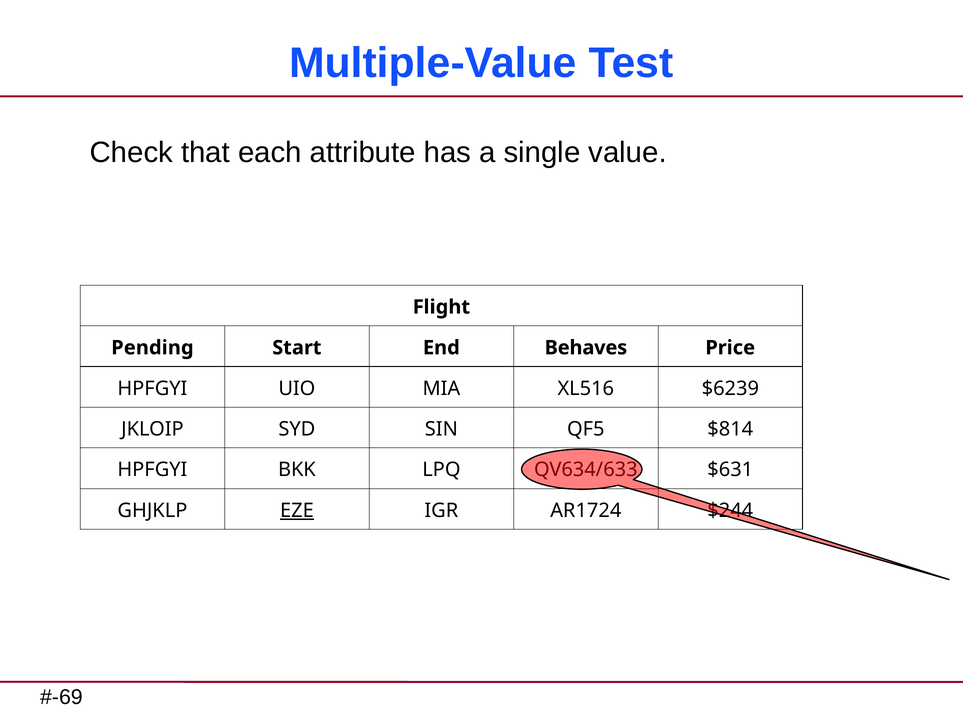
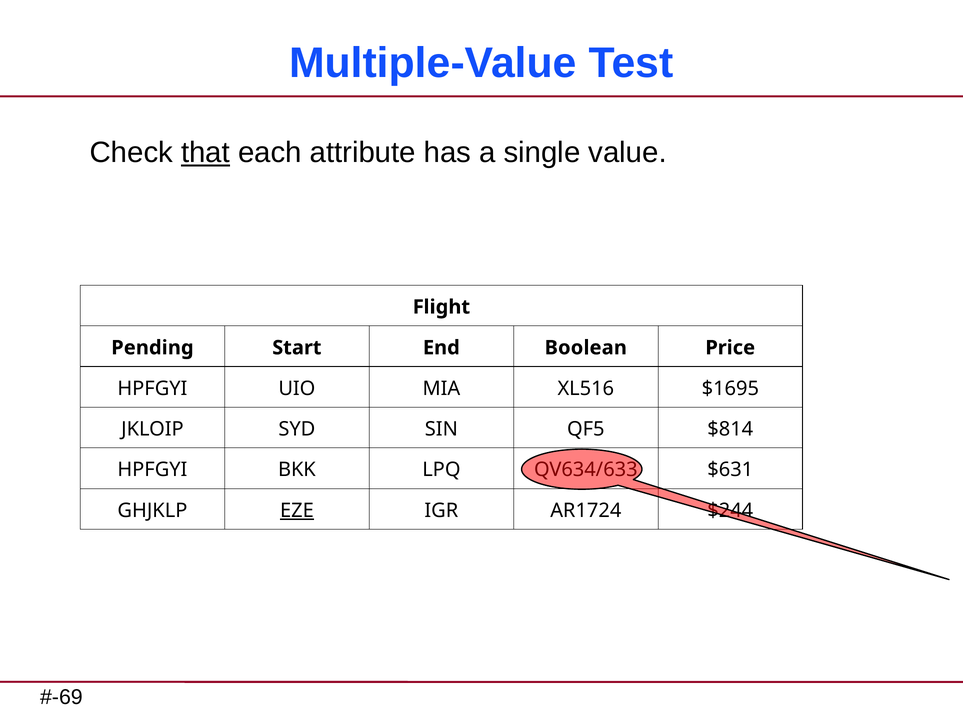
that underline: none -> present
Behaves: Behaves -> Boolean
$6239: $6239 -> $1695
